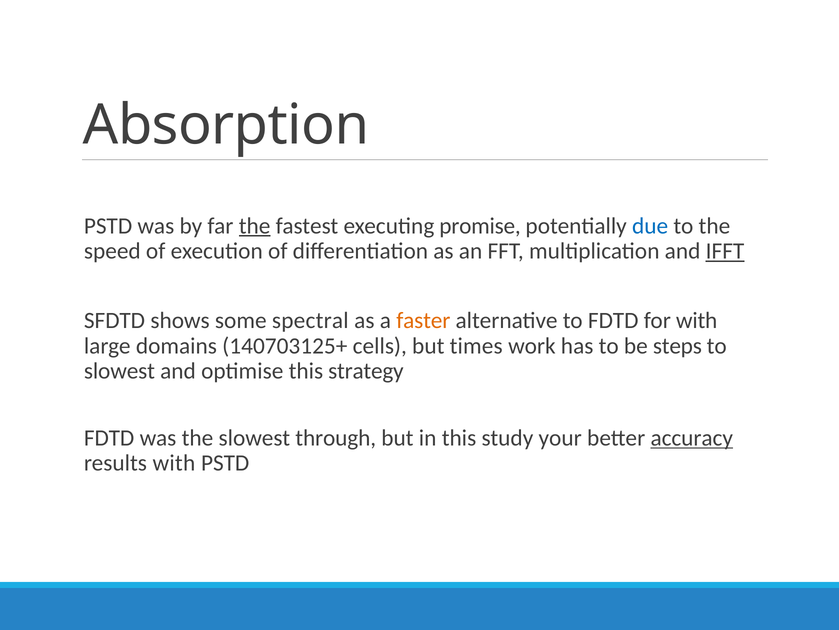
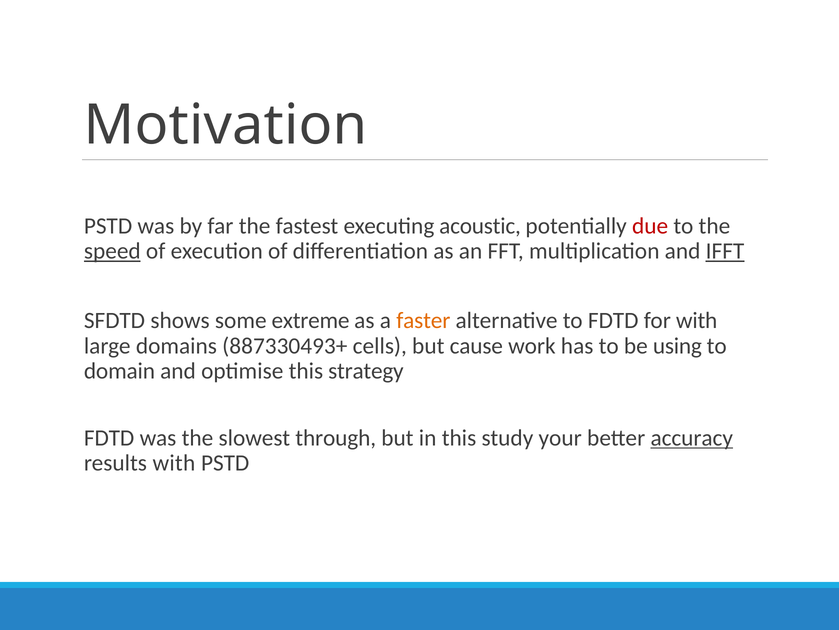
Absorption: Absorption -> Motivation
the at (255, 226) underline: present -> none
promise: promise -> acoustic
due colour: blue -> red
speed underline: none -> present
spectral: spectral -> extreme
140703125+: 140703125+ -> 887330493+
times: times -> cause
steps: steps -> using
slowest at (119, 371): slowest -> domain
